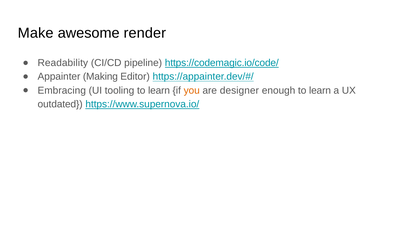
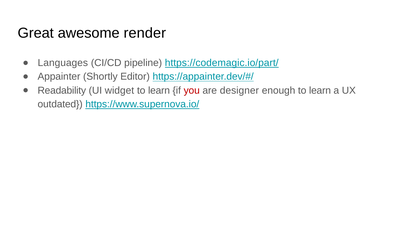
Make: Make -> Great
Readability: Readability -> Languages
https://codemagic.io/code/: https://codemagic.io/code/ -> https://codemagic.io/part/
Making: Making -> Shortly
Embracing: Embracing -> Readability
tooling: tooling -> widget
you colour: orange -> red
